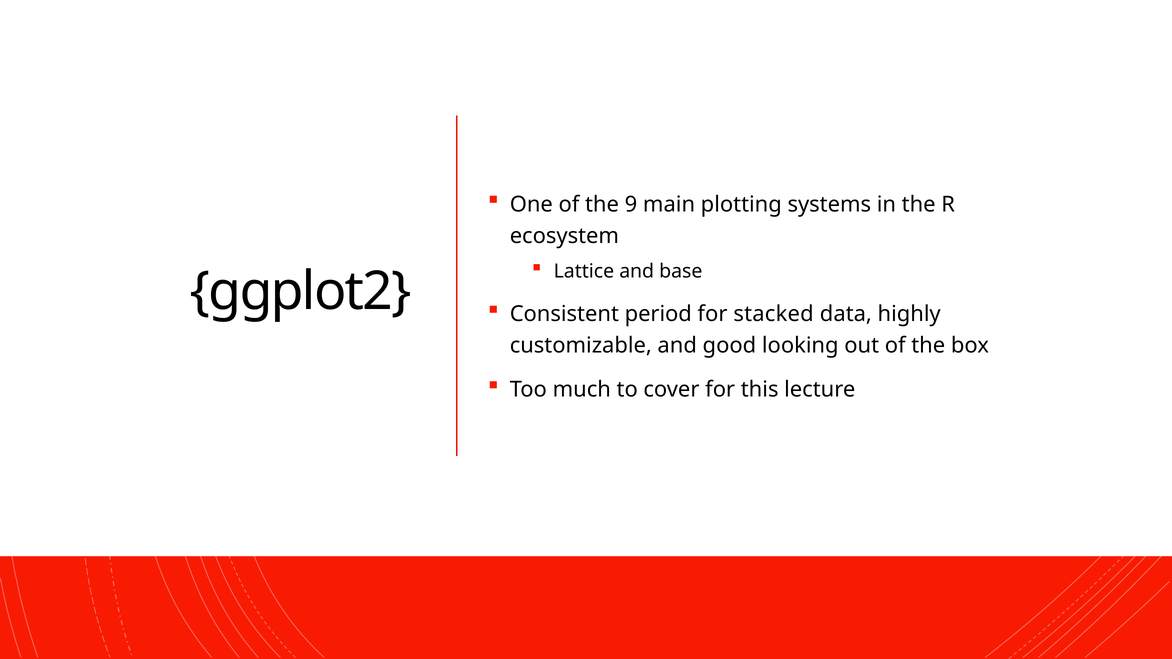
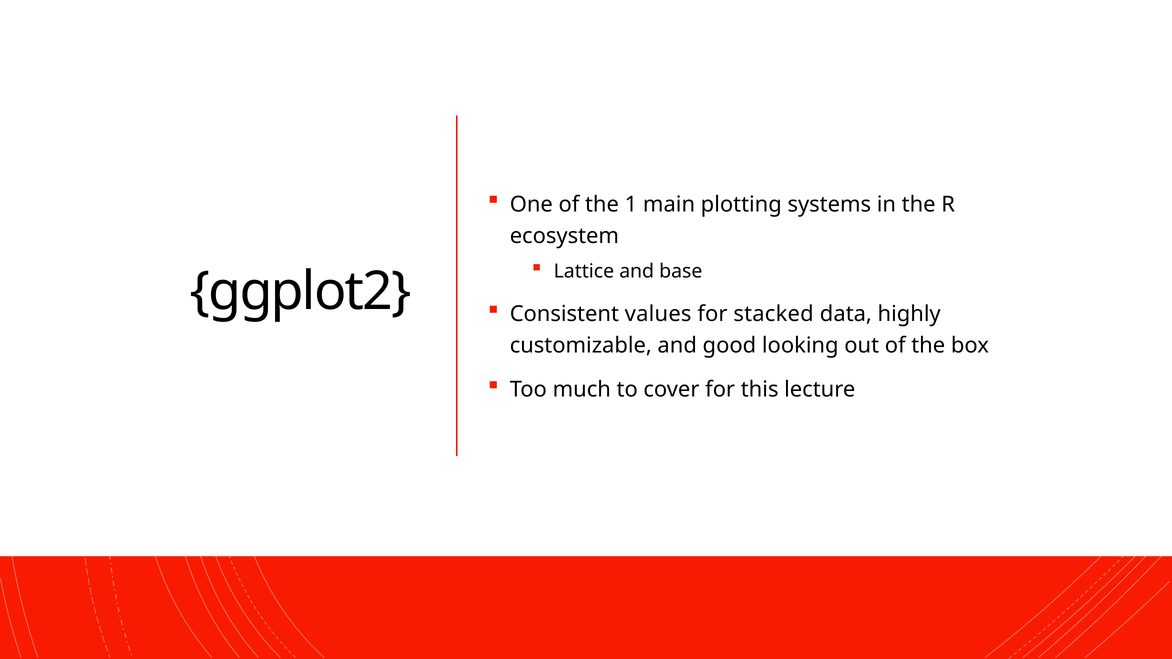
9: 9 -> 1
period: period -> values
